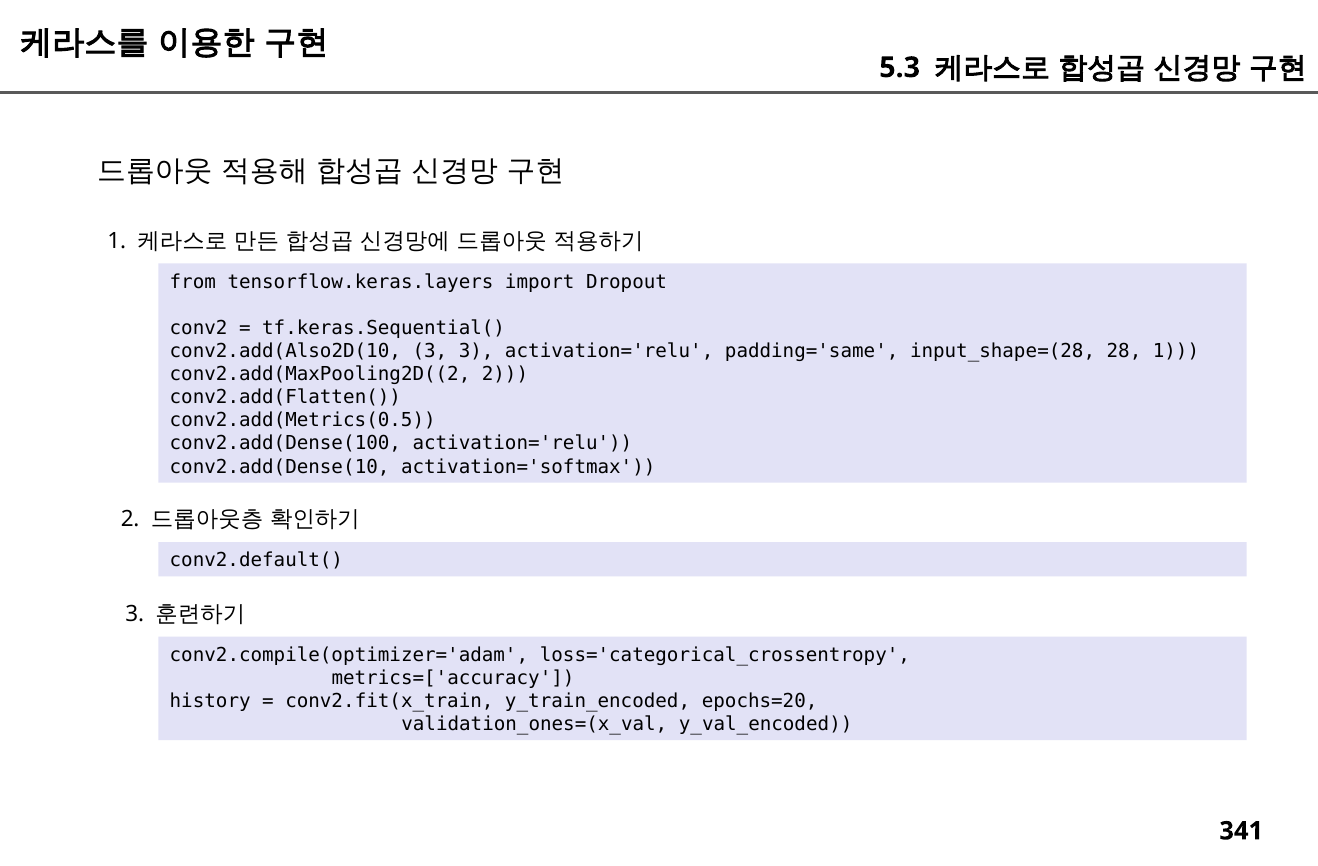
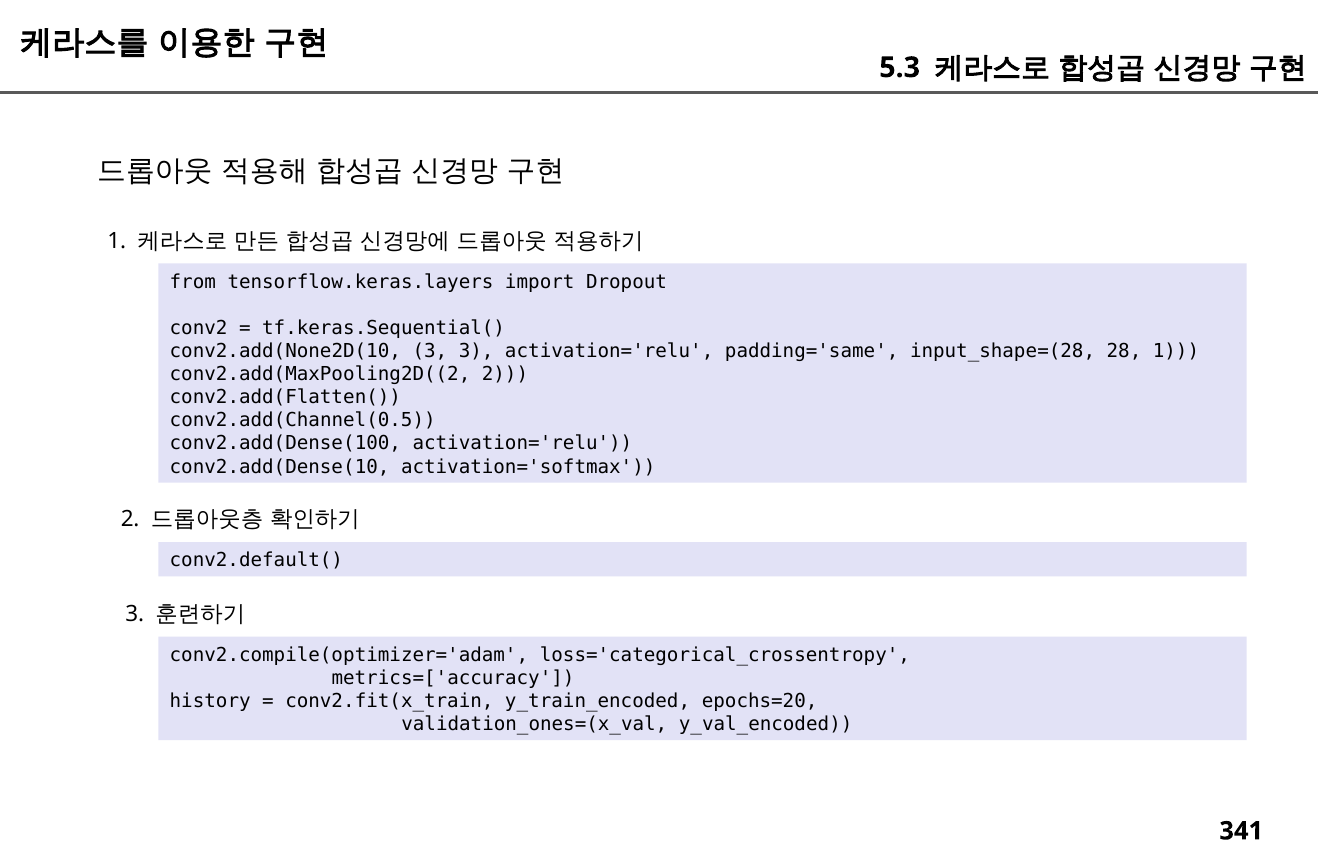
conv2.add(Also2D(10: conv2.add(Also2D(10 -> conv2.add(None2D(10
conv2.add(Metrics(0.5: conv2.add(Metrics(0.5 -> conv2.add(Channel(0.5
